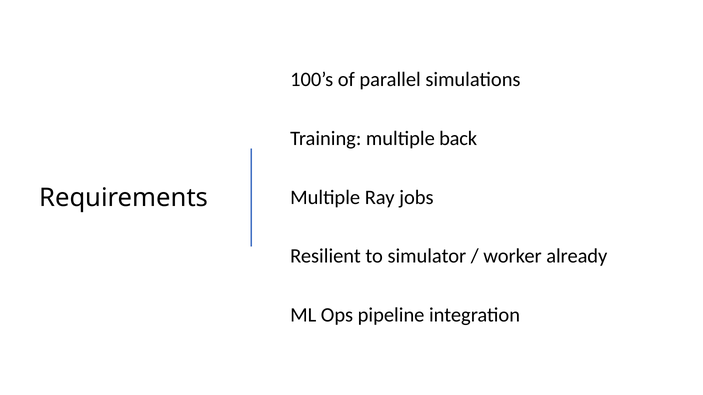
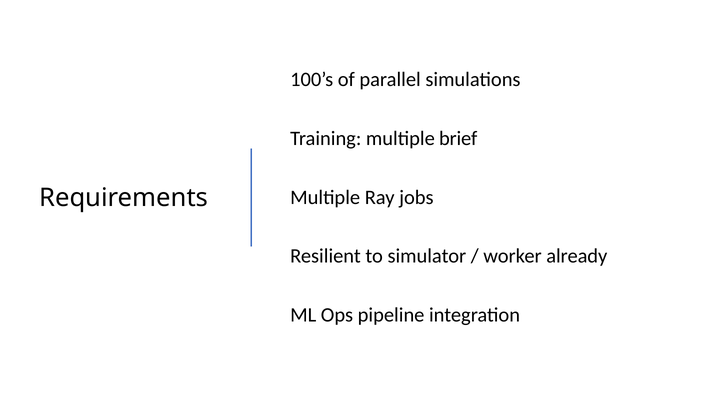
back: back -> brief
